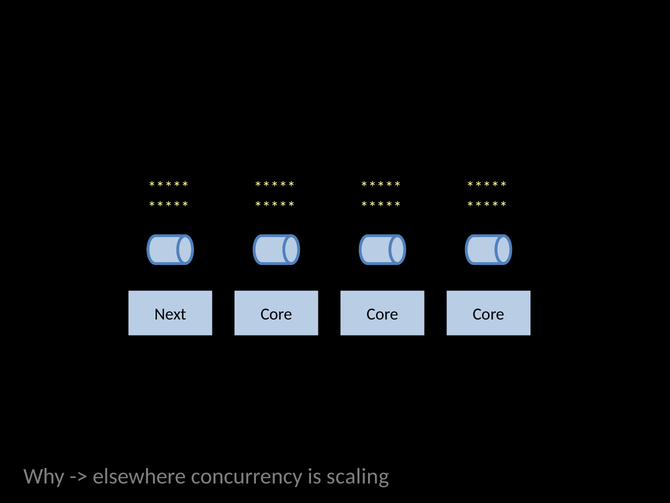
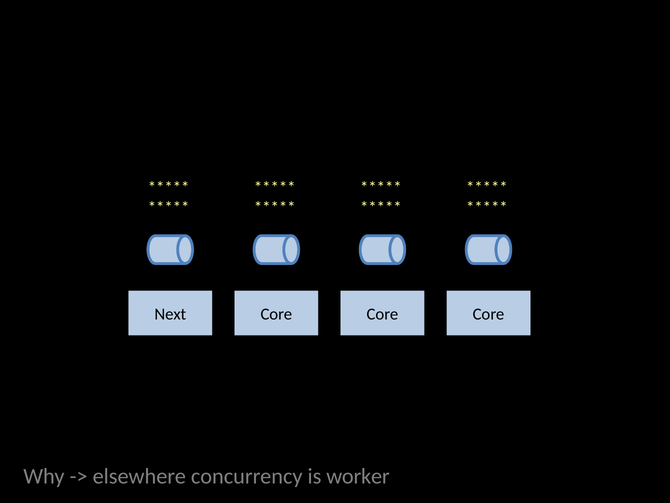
scaling: scaling -> worker
